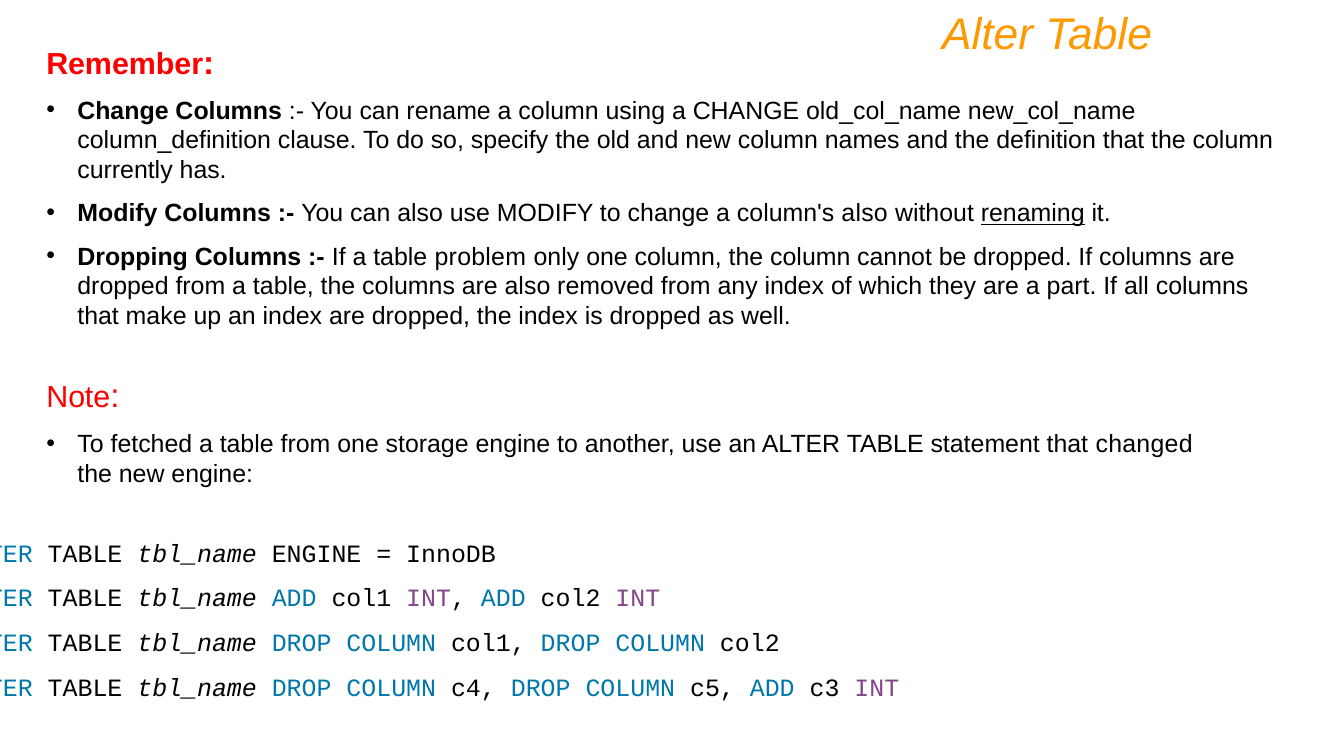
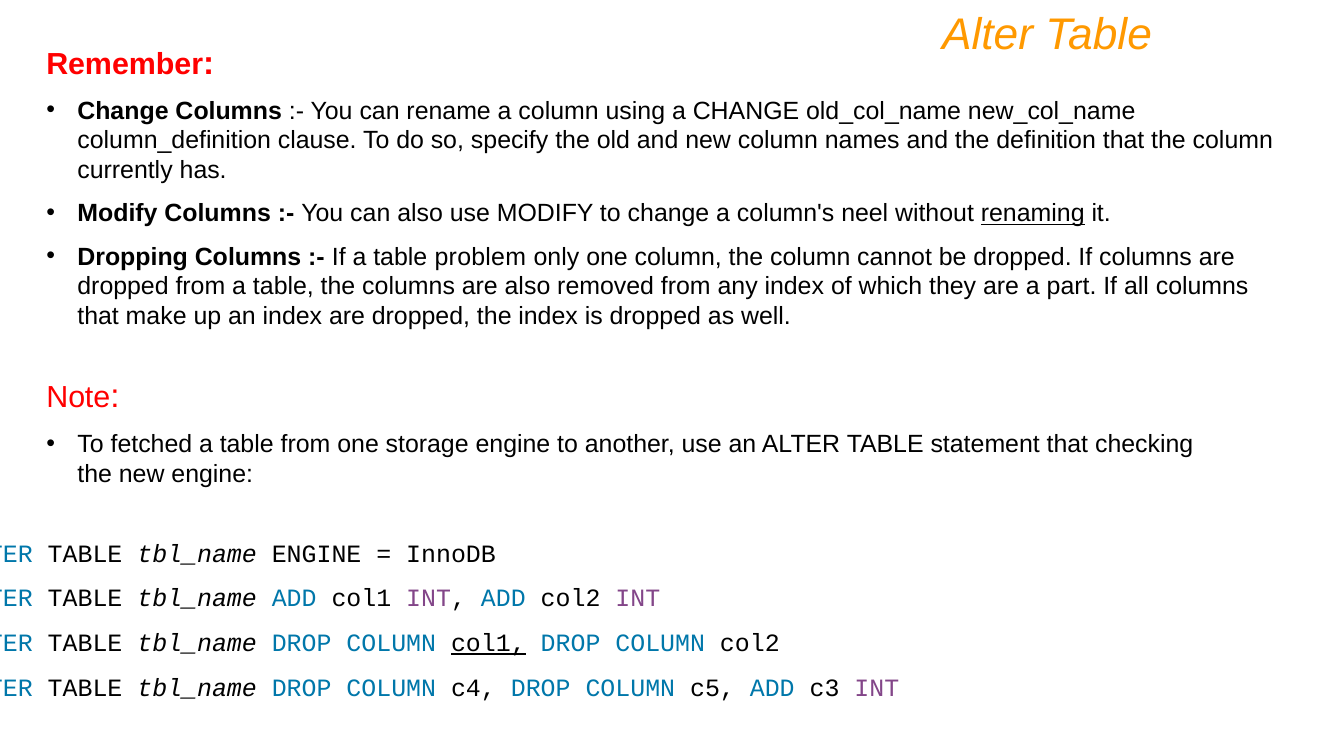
column's also: also -> neel
changed: changed -> checking
col1 at (488, 644) underline: none -> present
